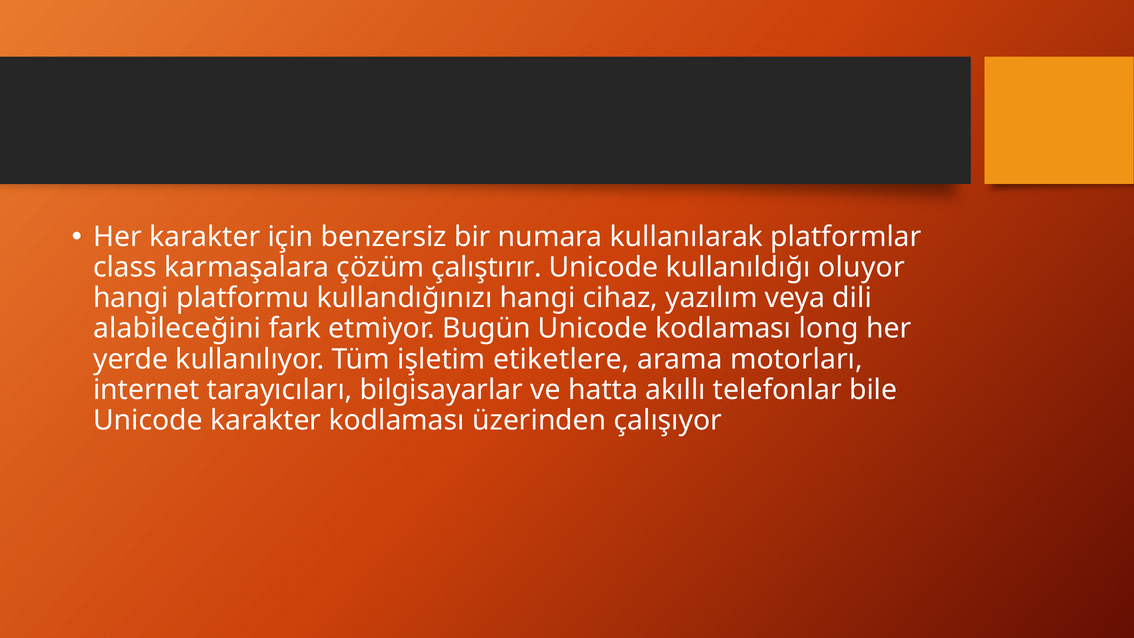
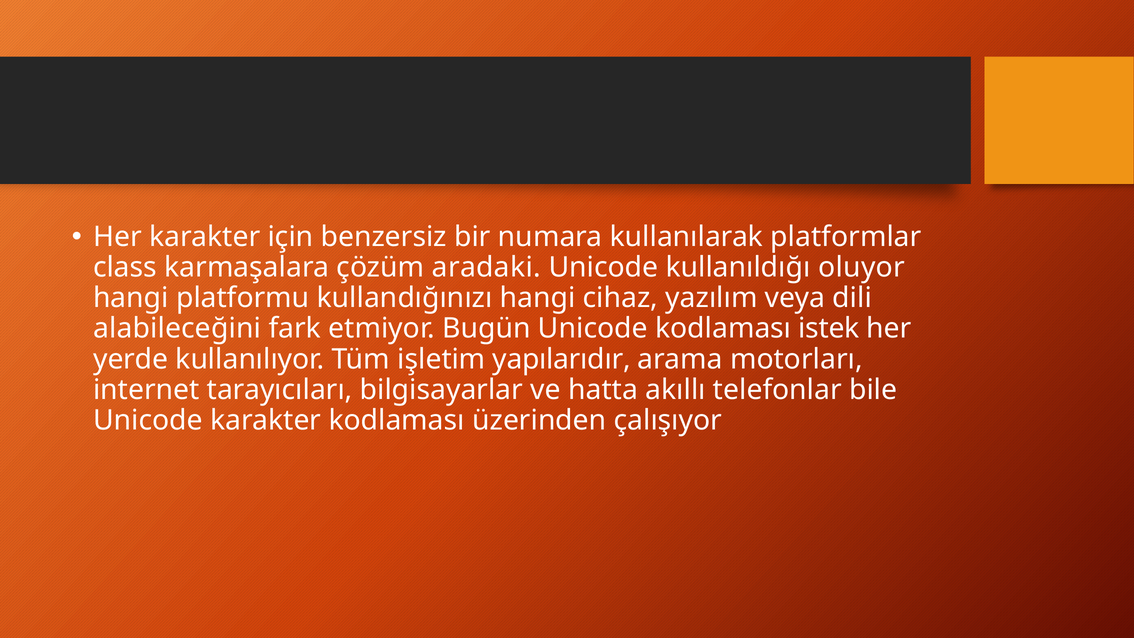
çalıştırır: çalıştırır -> aradaki
long: long -> istek
etiketlere: etiketlere -> yapılarıdır
